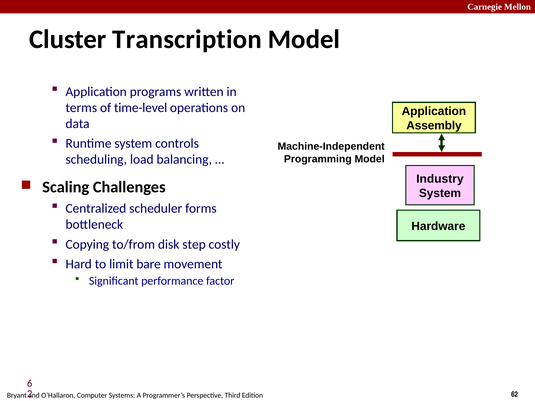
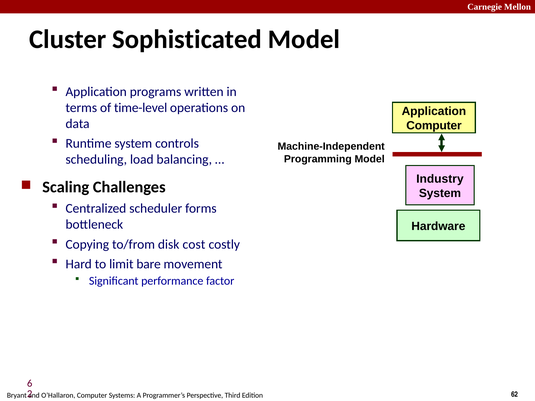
Transcription: Transcription -> Sophisticated
Assembly at (434, 126): Assembly -> Computer
step: step -> cost
